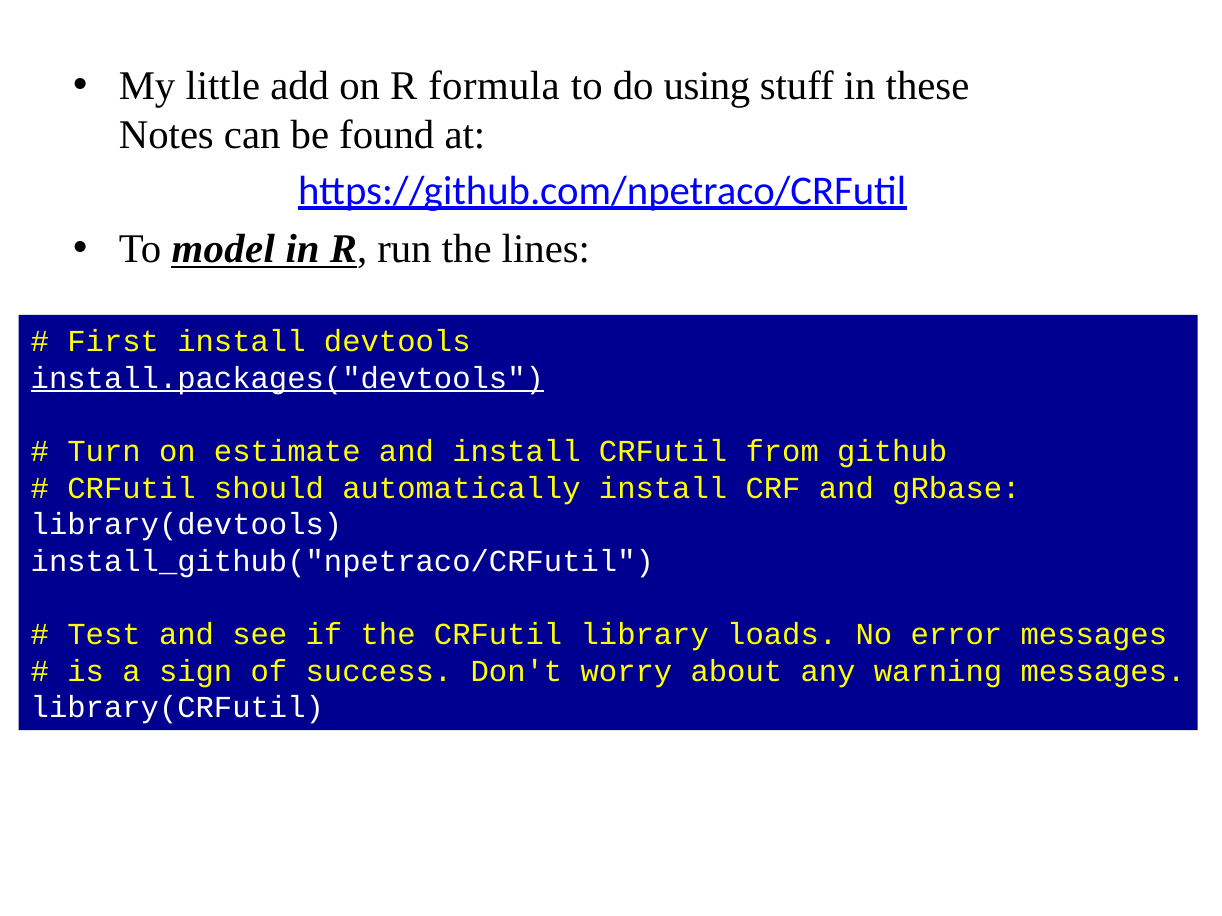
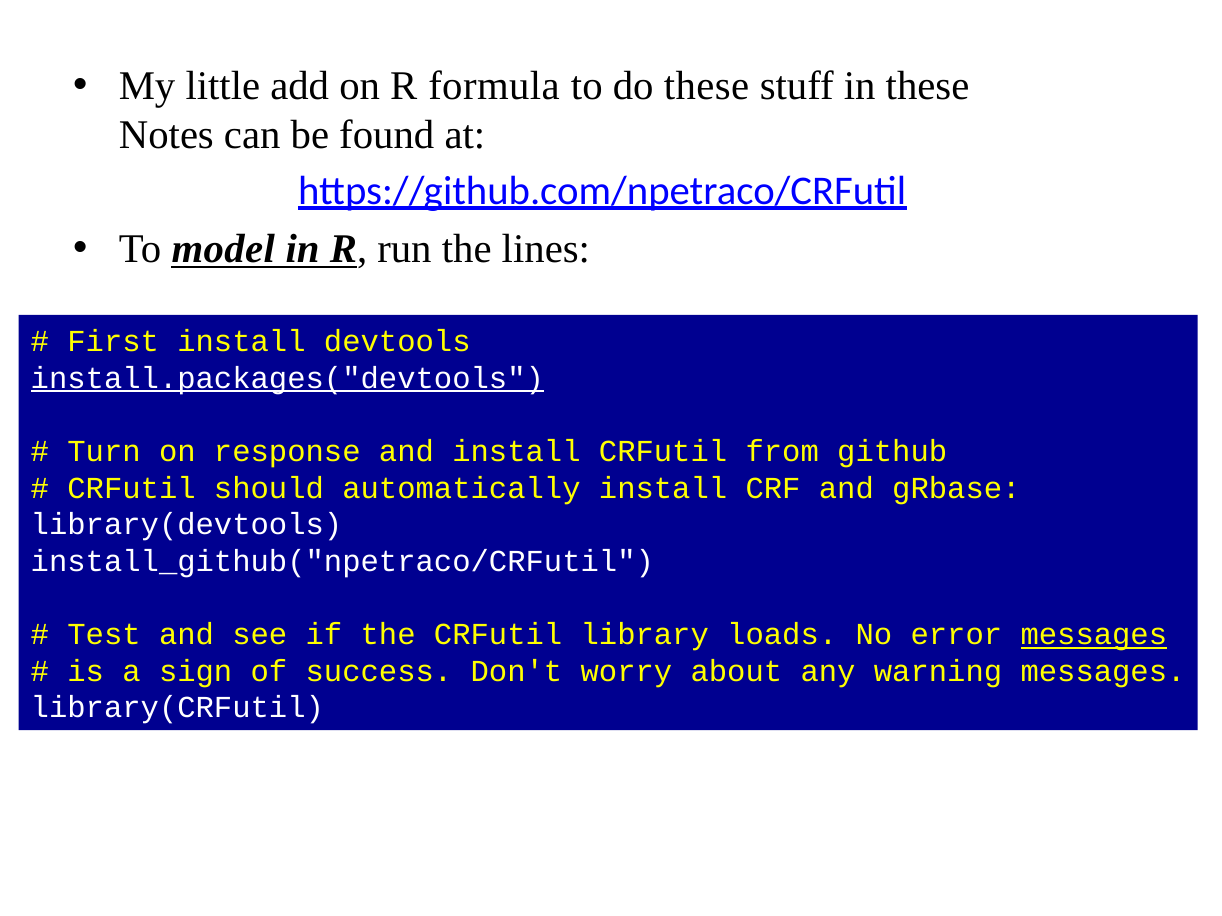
do using: using -> these
estimate: estimate -> response
messages at (1094, 635) underline: none -> present
